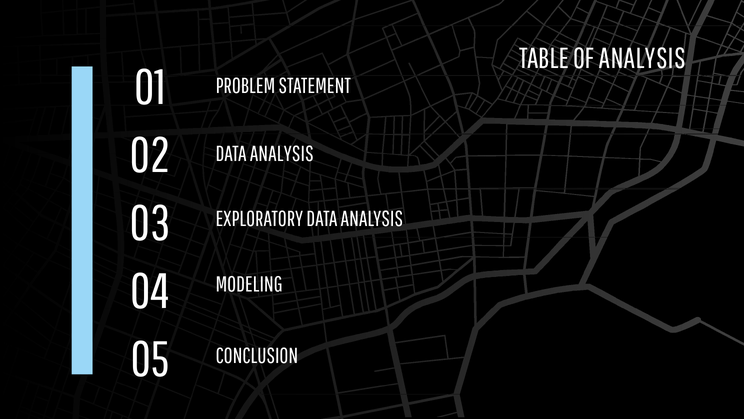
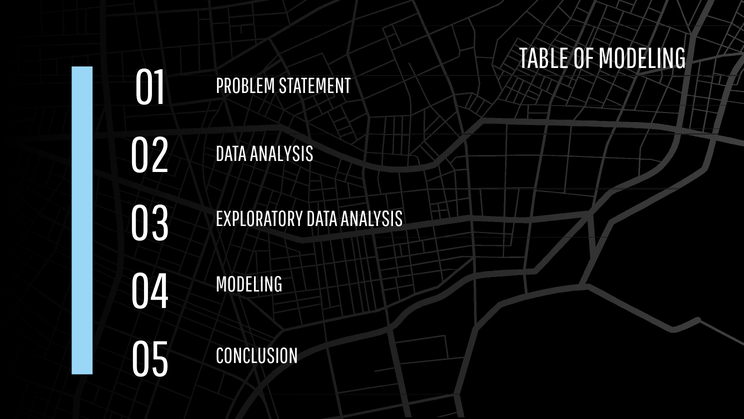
OF ANALYSIS: ANALYSIS -> MODELING
